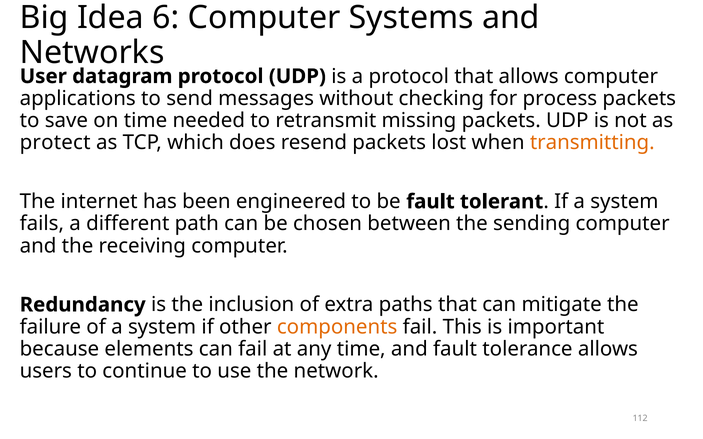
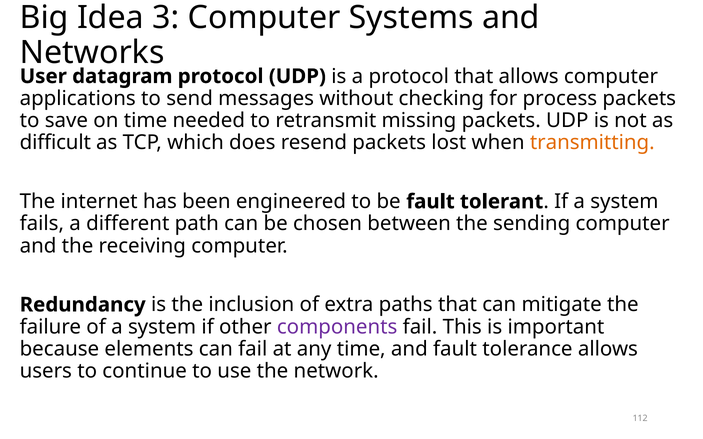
6: 6 -> 3
protect: protect -> difficult
components colour: orange -> purple
